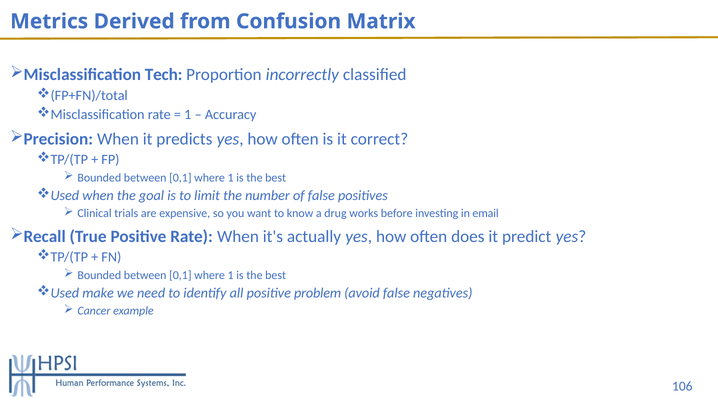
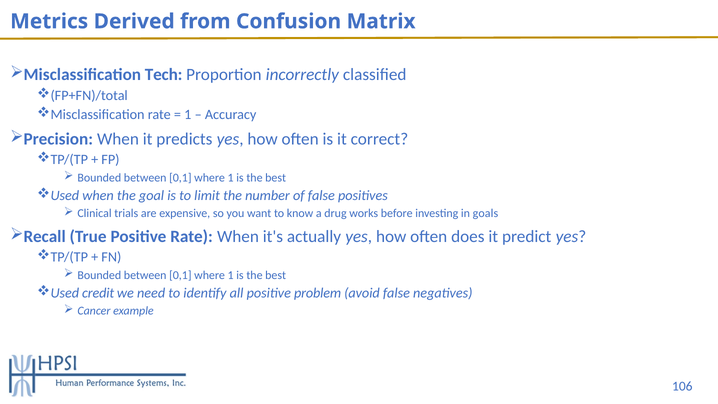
email: email -> goals
make: make -> credit
